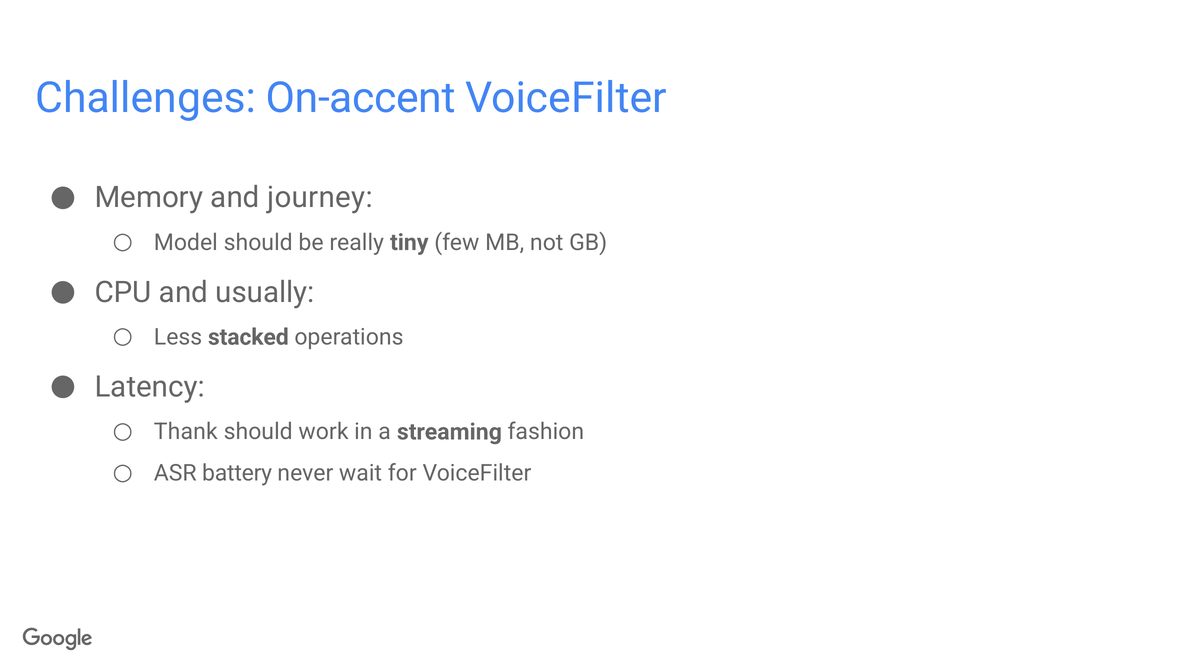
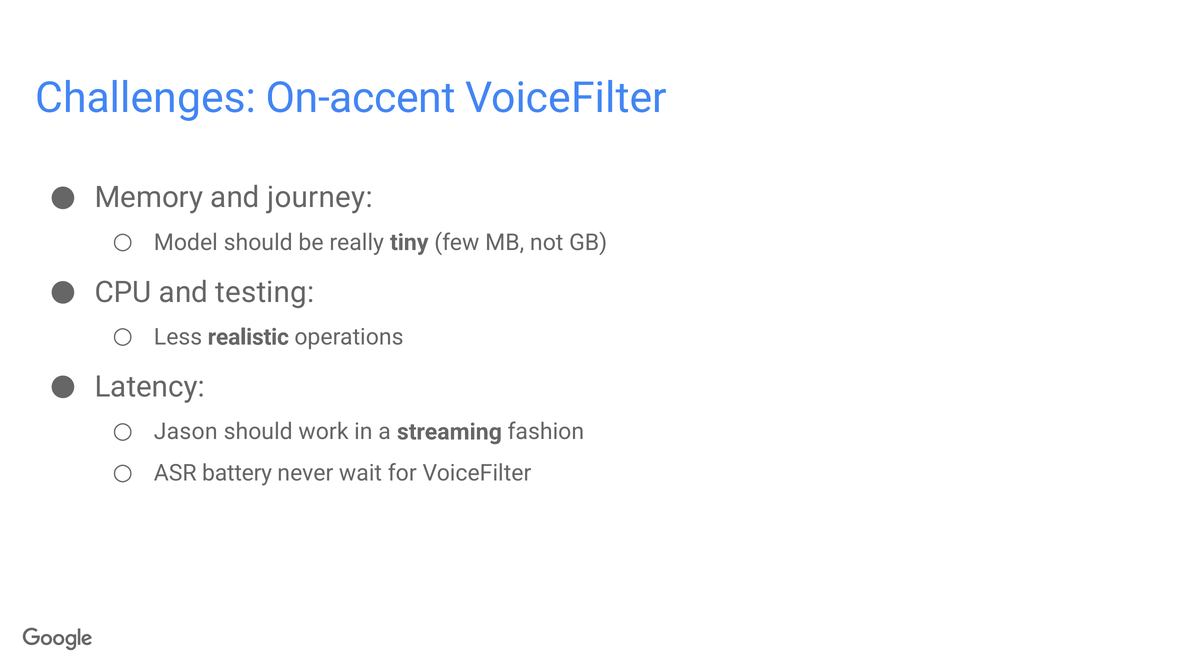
usually: usually -> testing
stacked: stacked -> realistic
Thank: Thank -> Jason
